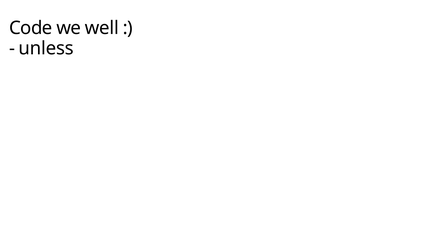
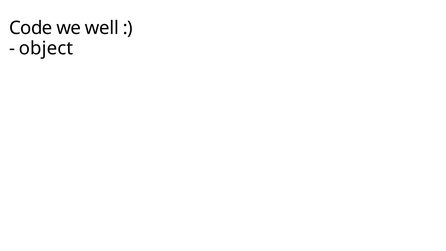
unless: unless -> object
